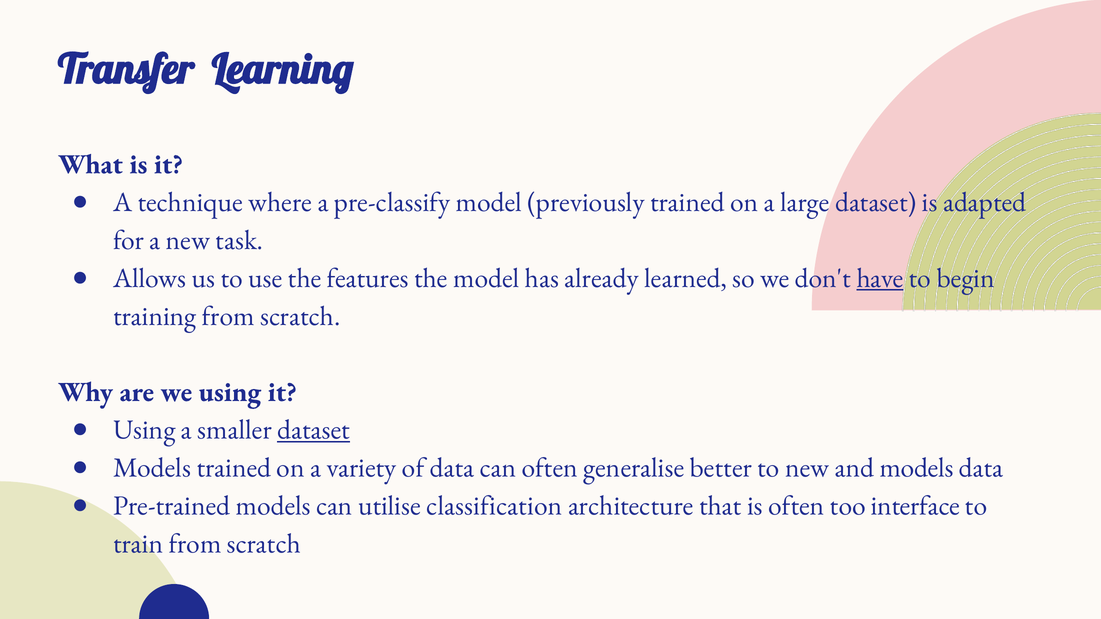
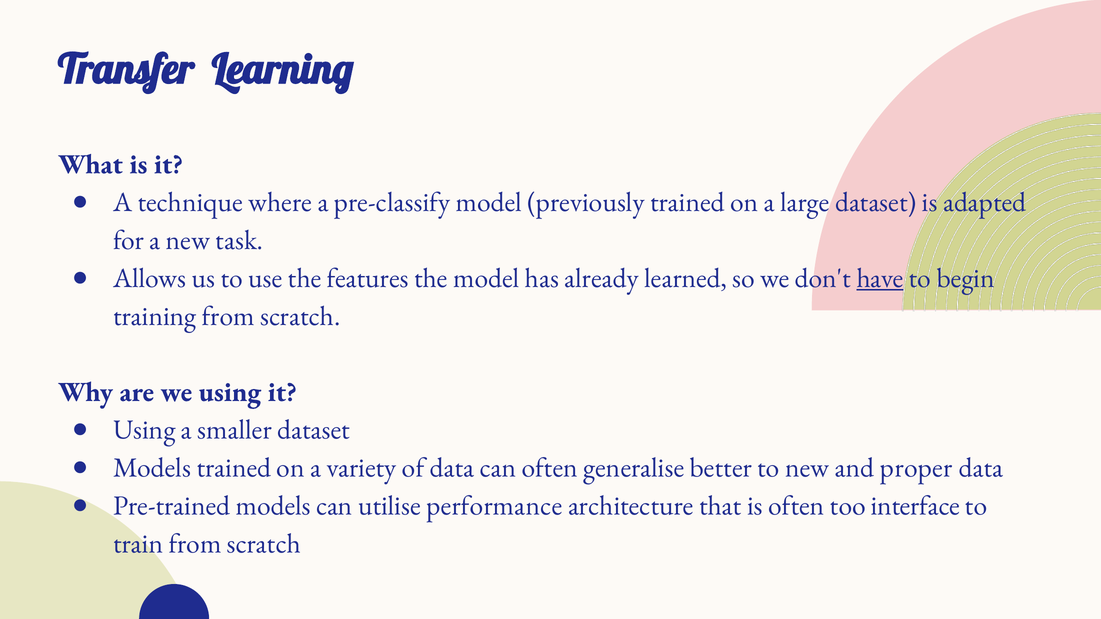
dataset at (314, 430) underline: present -> none
and models: models -> proper
classification: classification -> performance
